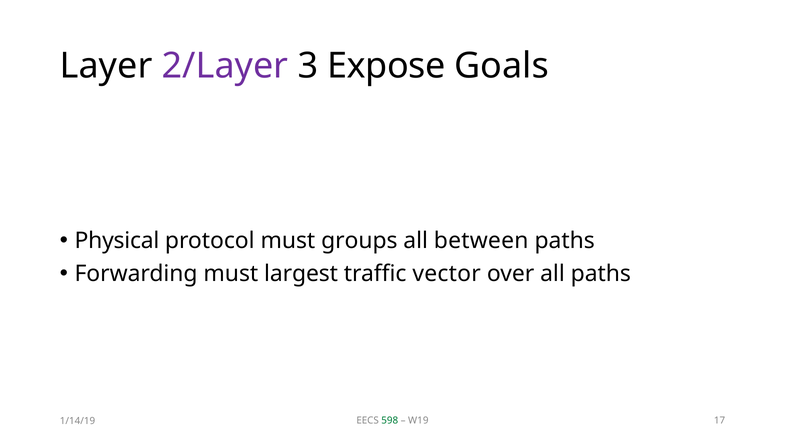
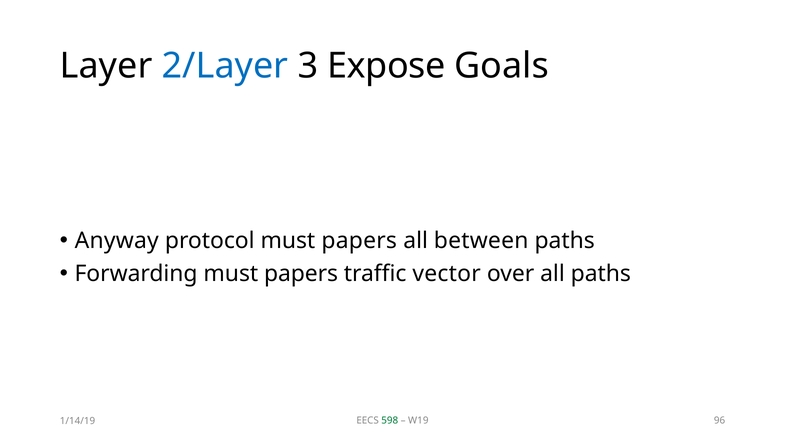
2/Layer colour: purple -> blue
Physical: Physical -> Anyway
protocol must groups: groups -> papers
Forwarding must largest: largest -> papers
17: 17 -> 96
